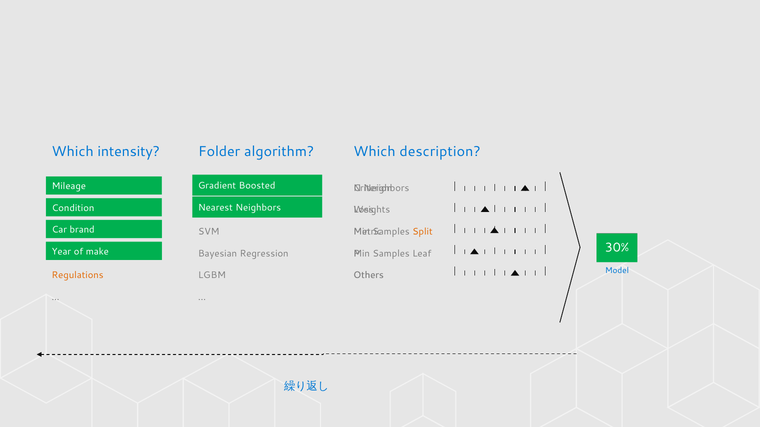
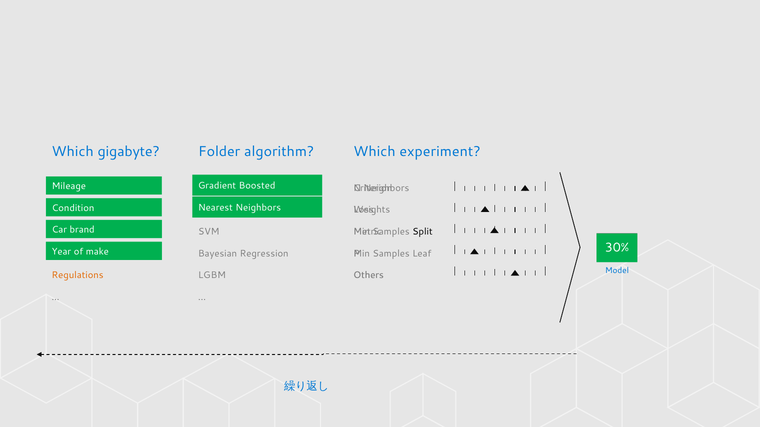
intensity: intensity -> gigabyte
description: description -> experiment
Split colour: orange -> black
